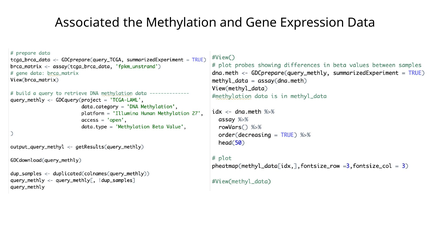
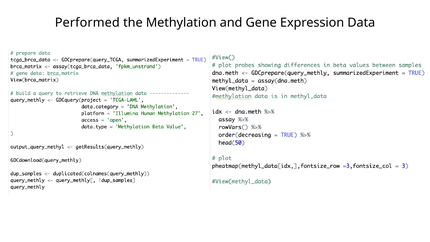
Associated: Associated -> Performed
